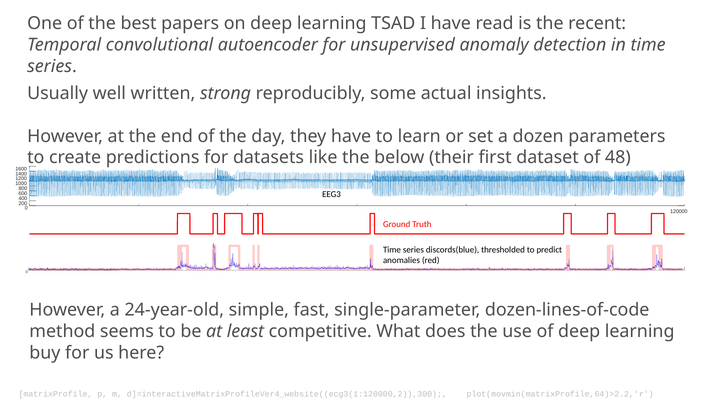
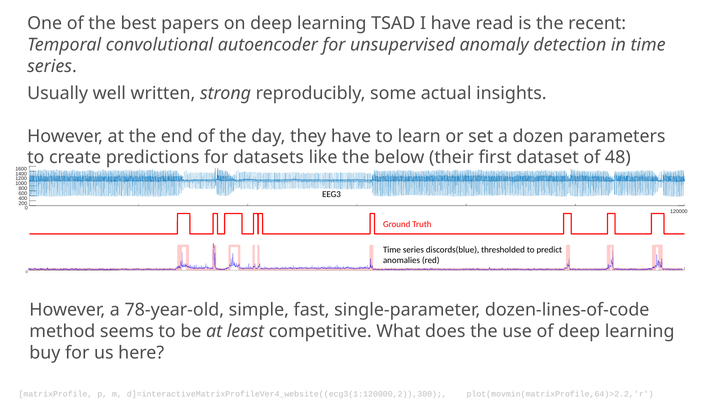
24-year-old: 24-year-old -> 78-year-old
